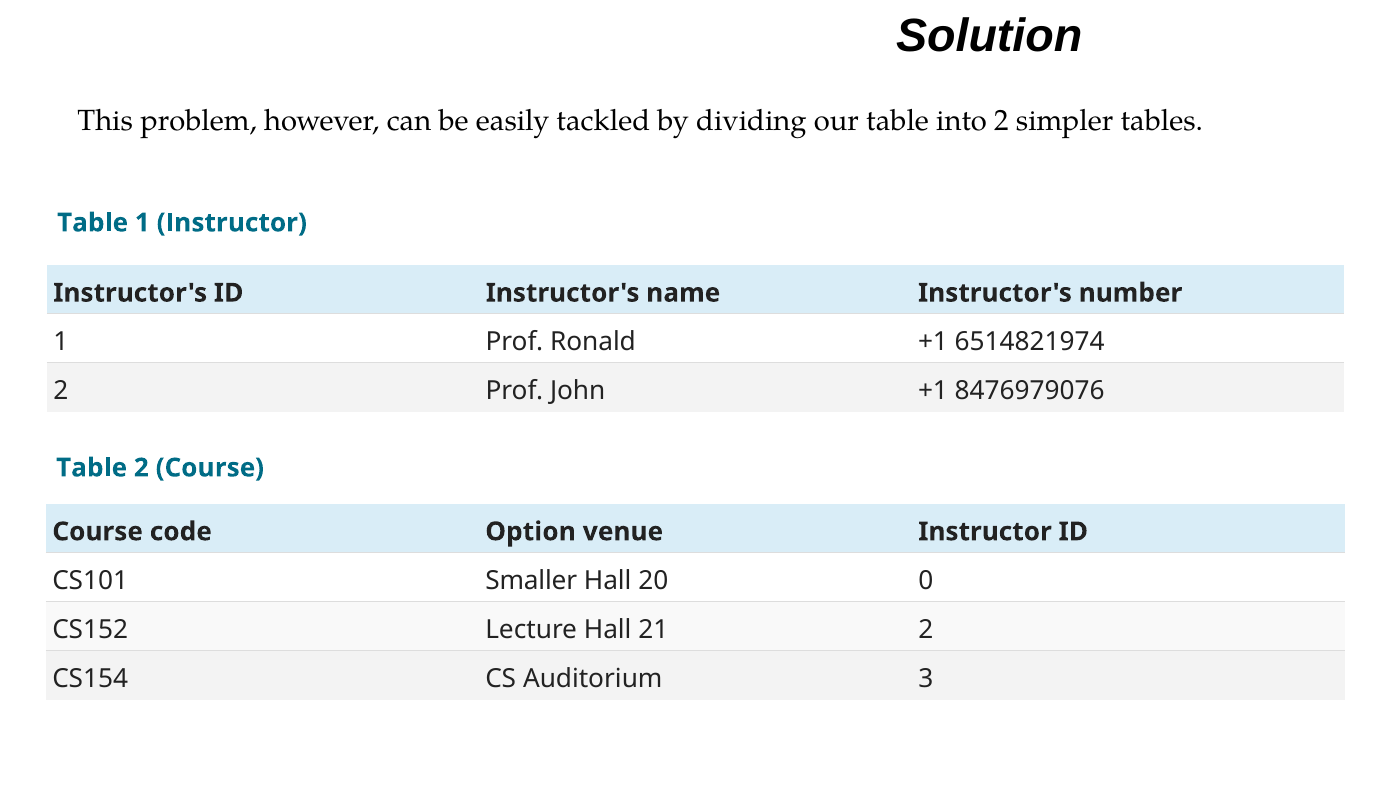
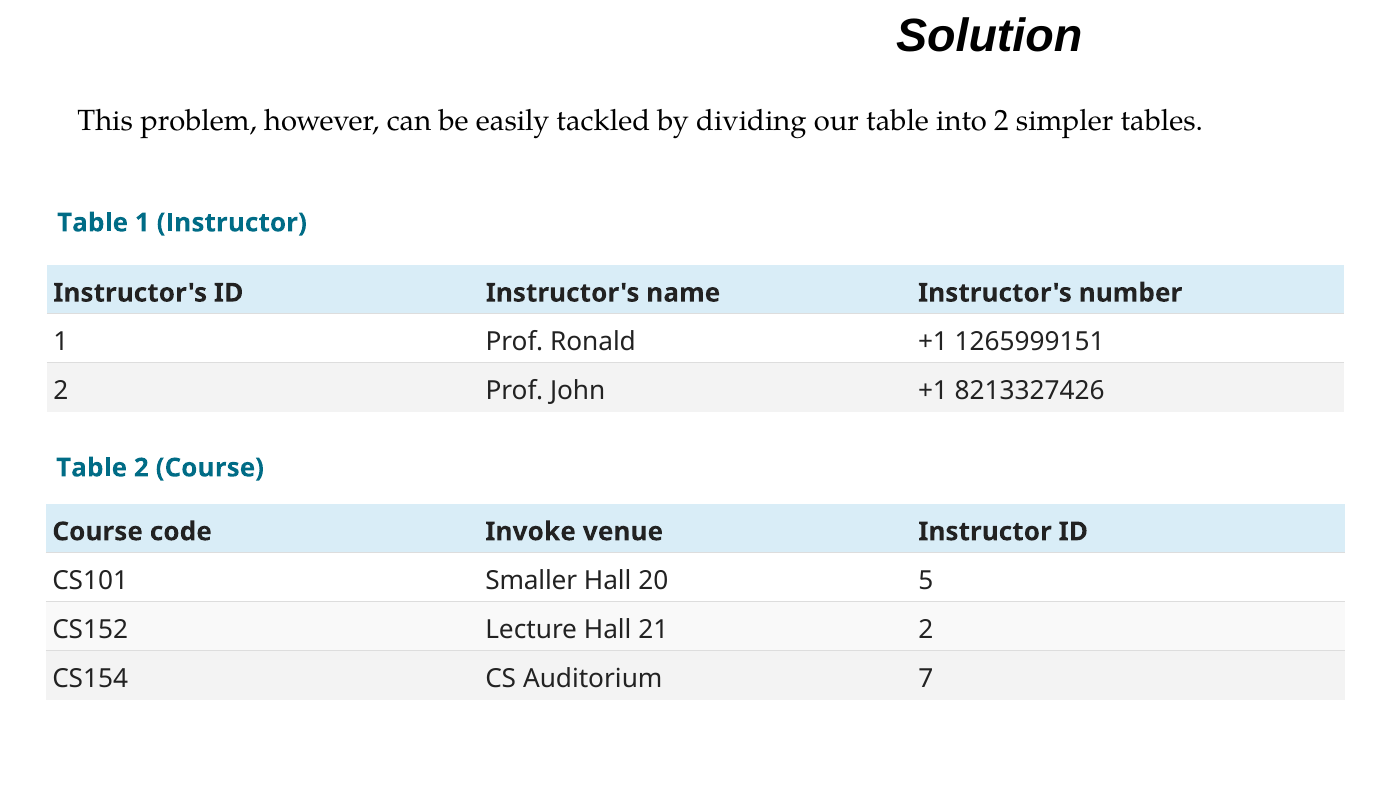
6514821974: 6514821974 -> 1265999151
8476979076: 8476979076 -> 8213327426
Option: Option -> Invoke
0: 0 -> 5
3: 3 -> 7
